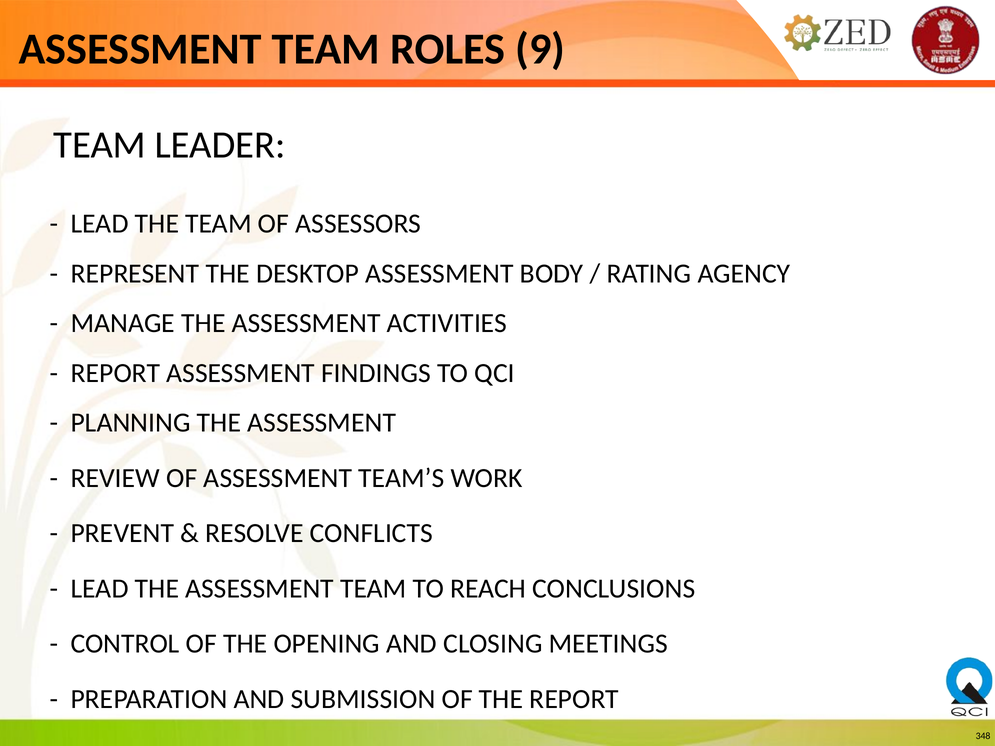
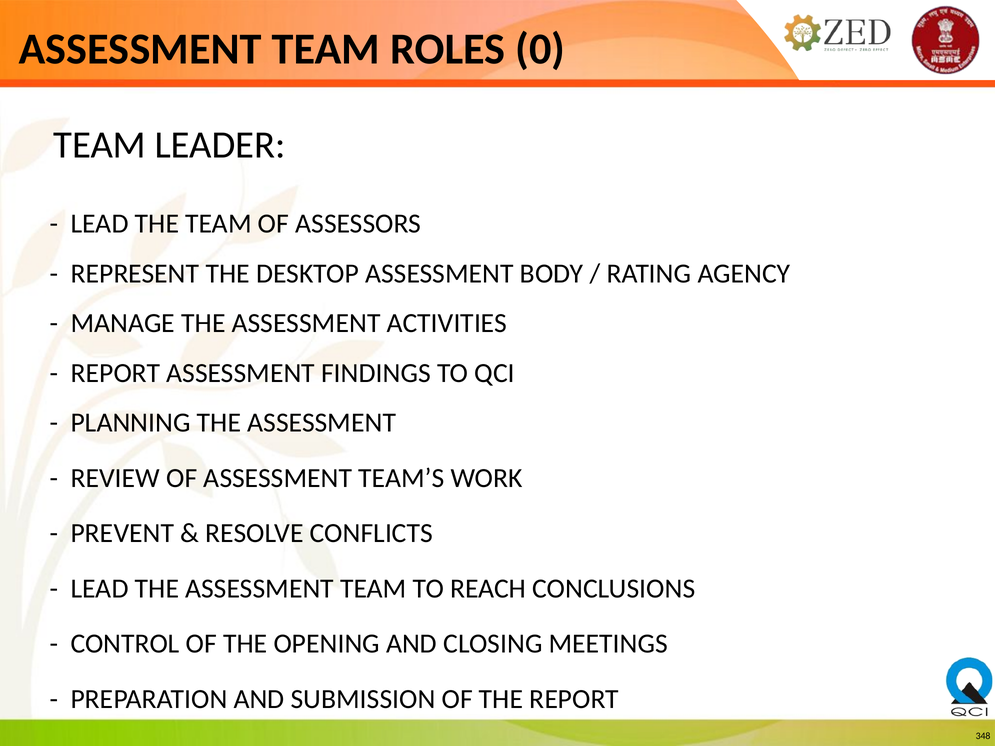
9: 9 -> 0
